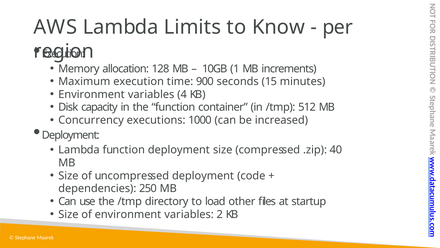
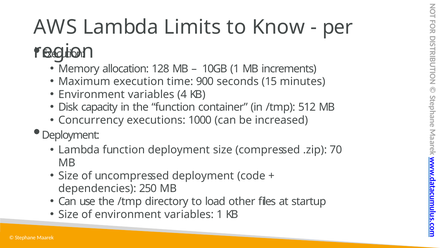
40: 40 -> 70
variables 2: 2 -> 1
